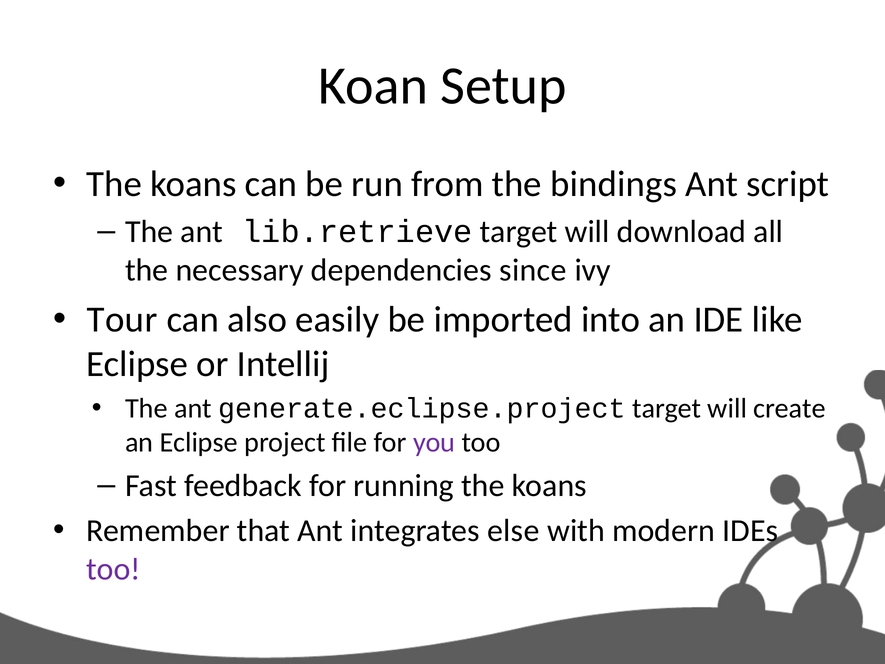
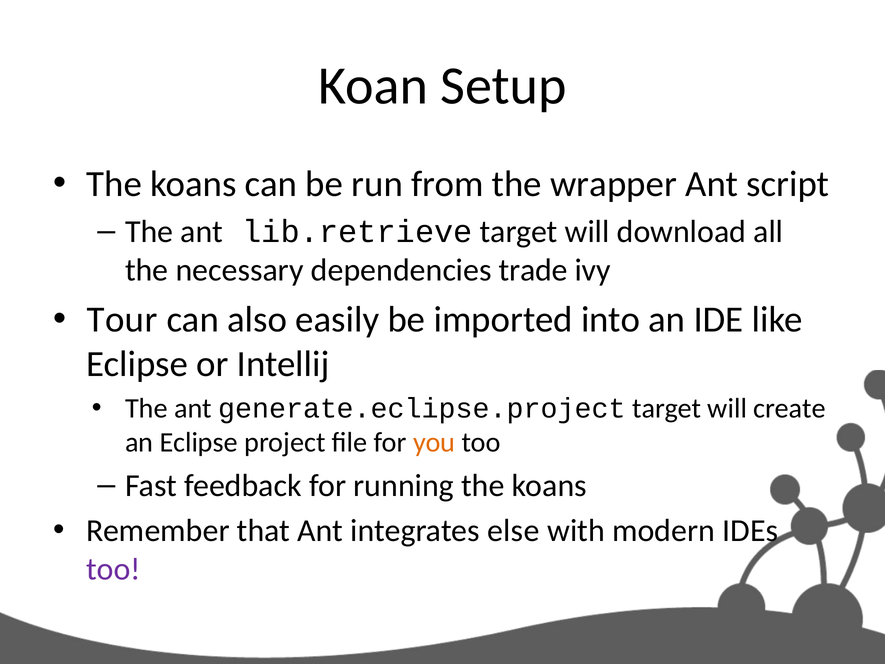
bindings: bindings -> wrapper
since: since -> trade
you colour: purple -> orange
